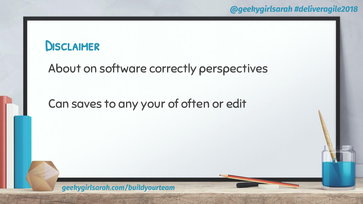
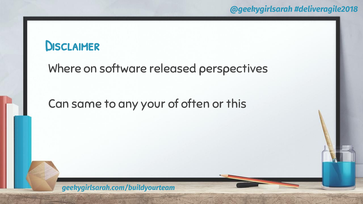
About: About -> Where
correctly: correctly -> released
saves: saves -> same
edit: edit -> this
